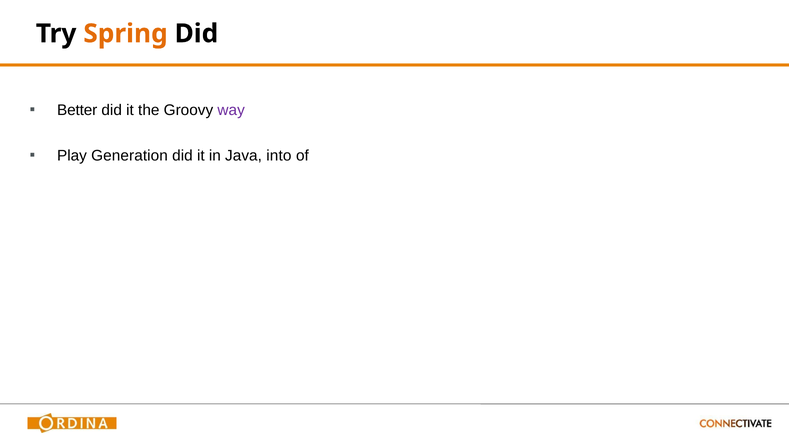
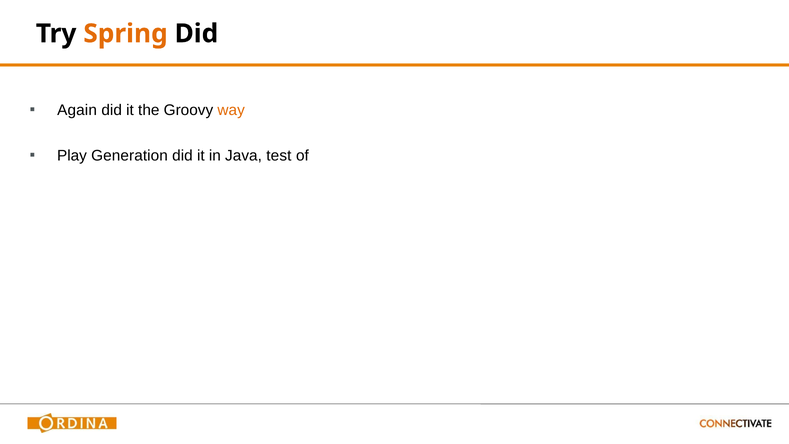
Better: Better -> Again
way colour: purple -> orange
into: into -> test
